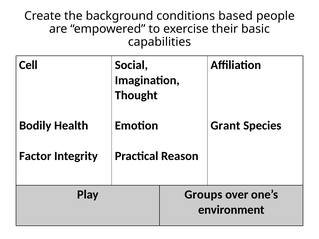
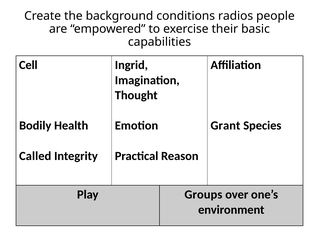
based: based -> radios
Social: Social -> Ingrid
Factor: Factor -> Called
